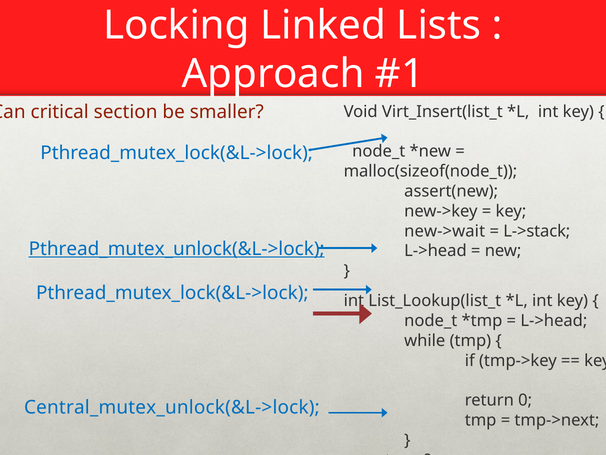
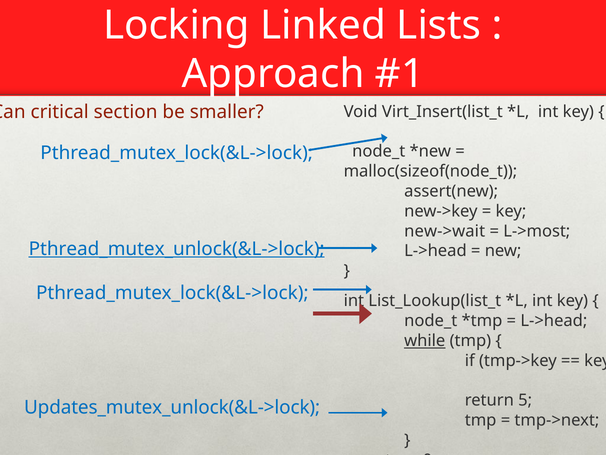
L->stack: L->stack -> L->most
while underline: none -> present
0 at (525, 400): 0 -> 5
Central_mutex_unlock(&L->lock: Central_mutex_unlock(&L->lock -> Updates_mutex_unlock(&L->lock
